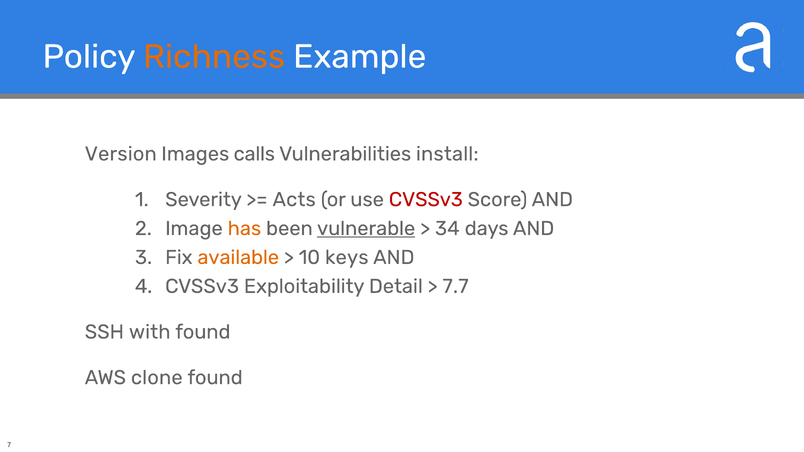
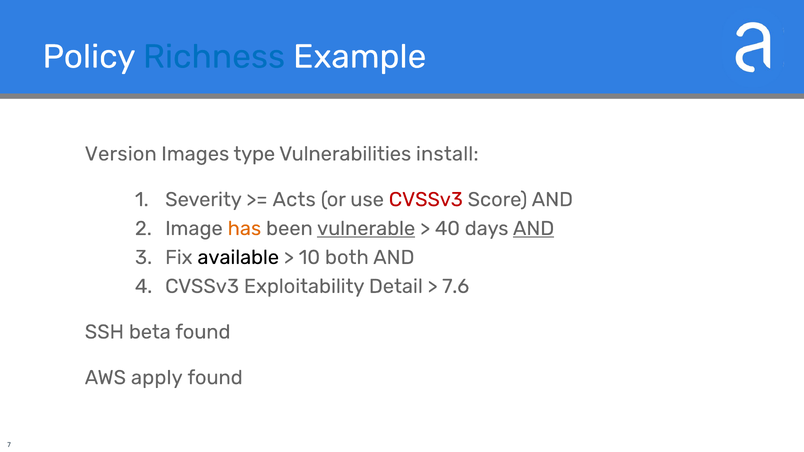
Richness colour: orange -> blue
calls: calls -> type
34: 34 -> 40
AND at (534, 229) underline: none -> present
available colour: orange -> black
keys: keys -> both
7.7: 7.7 -> 7.6
with: with -> beta
clone: clone -> apply
